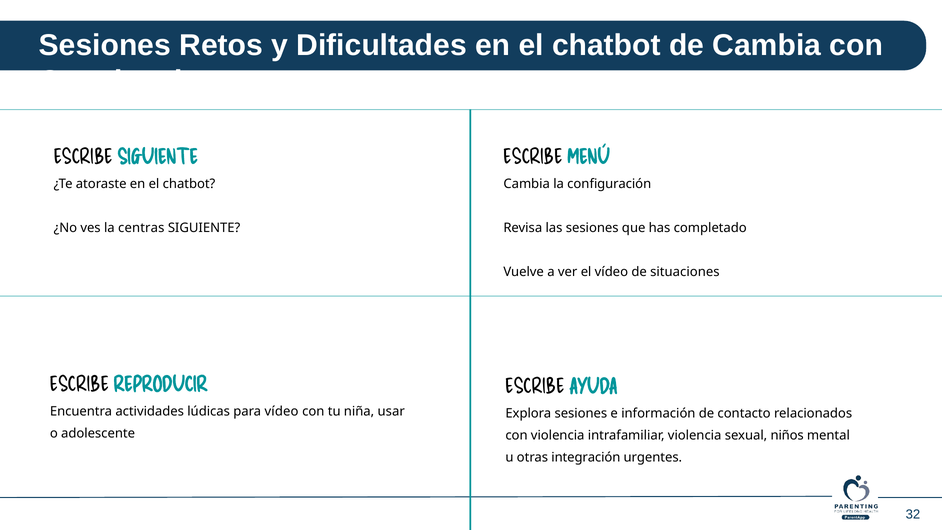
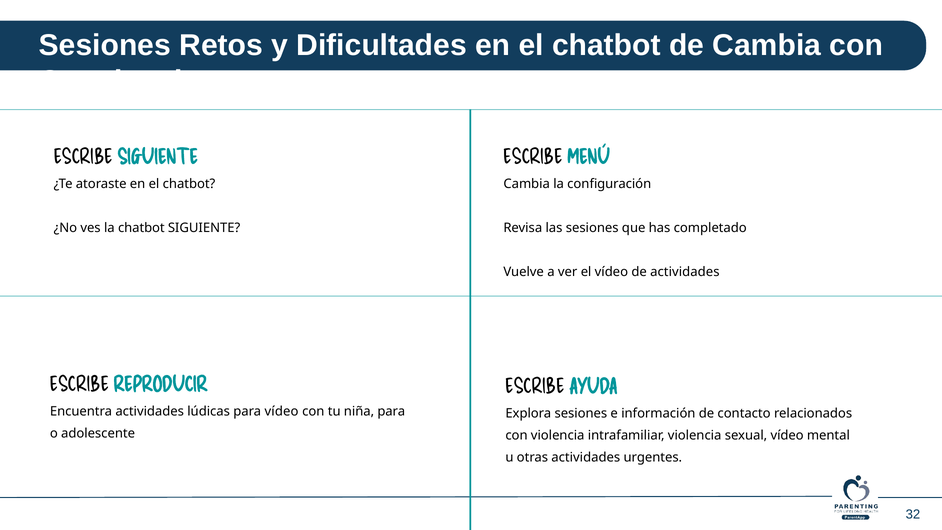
la centras: centras -> chatbot
de situaciones: situaciones -> actividades
niña usar: usar -> para
sexual niños: niños -> vídeo
otras integración: integración -> actividades
